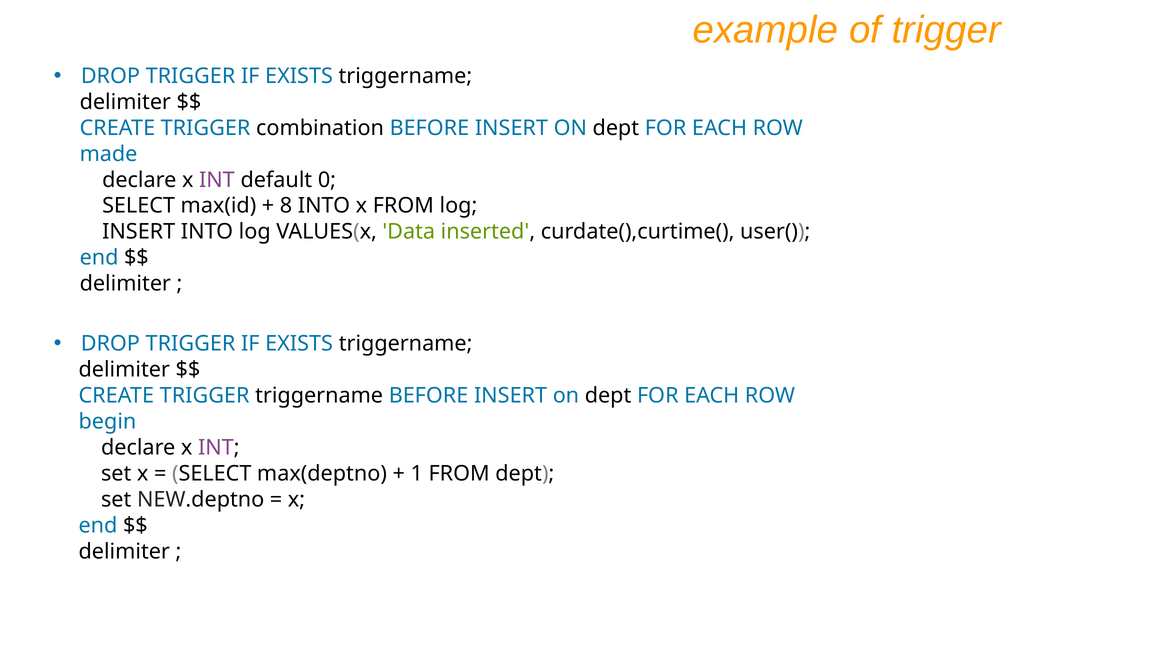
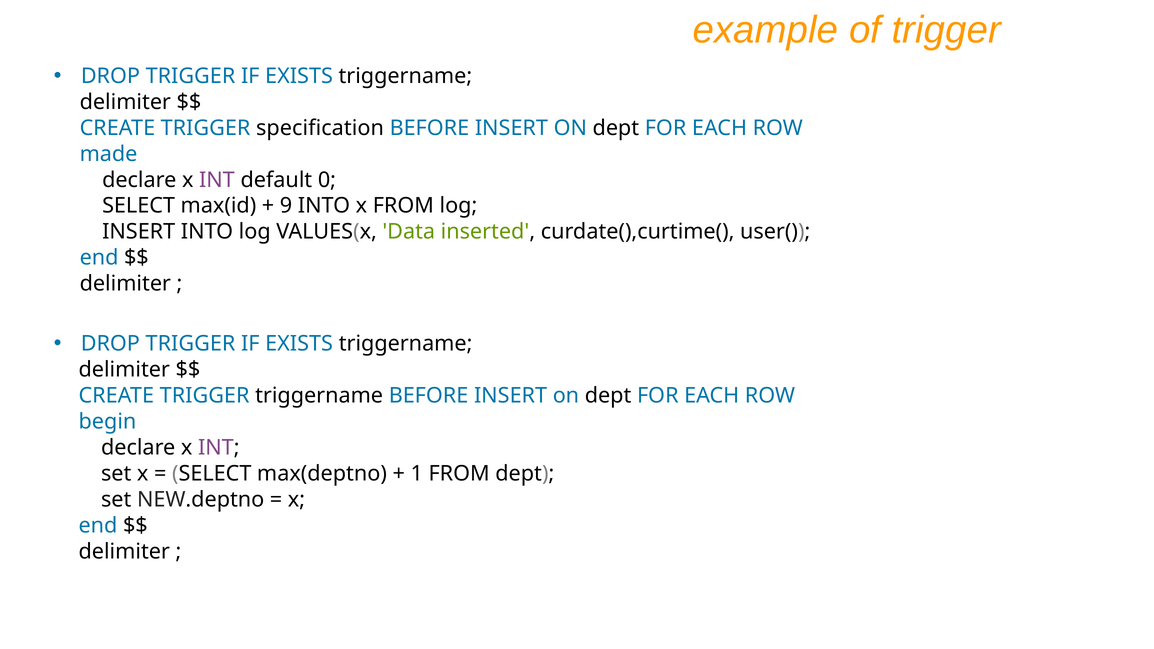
combination: combination -> specification
8: 8 -> 9
